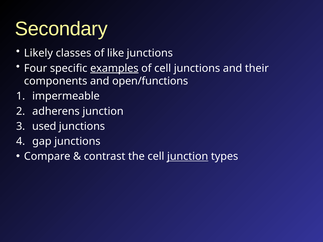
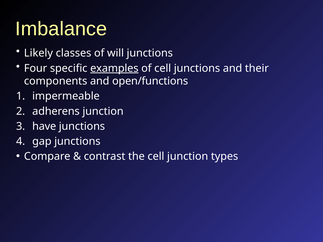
Secondary: Secondary -> Imbalance
like: like -> will
used: used -> have
junction at (188, 157) underline: present -> none
